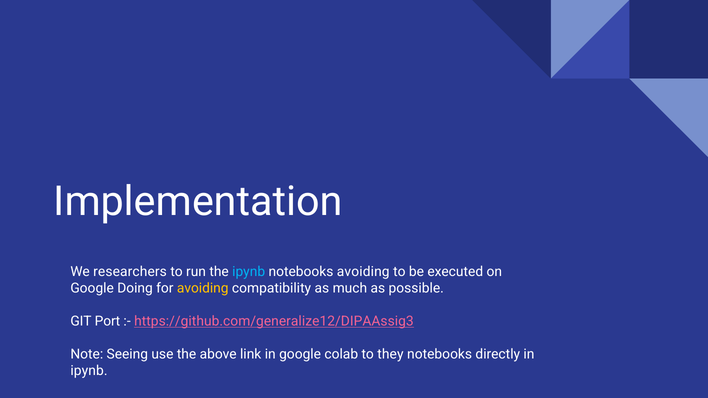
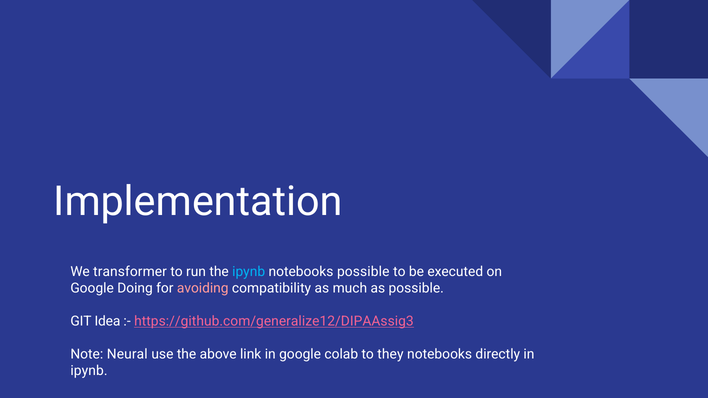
researchers: researchers -> transformer
notebooks avoiding: avoiding -> possible
avoiding at (203, 288) colour: yellow -> pink
Port: Port -> Idea
Seeing: Seeing -> Neural
